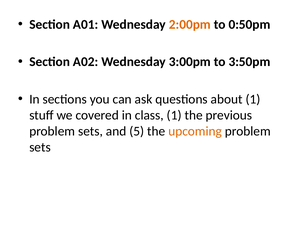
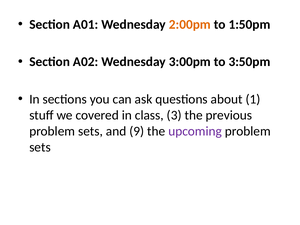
0:50pm: 0:50pm -> 1:50pm
class 1: 1 -> 3
5: 5 -> 9
upcoming colour: orange -> purple
